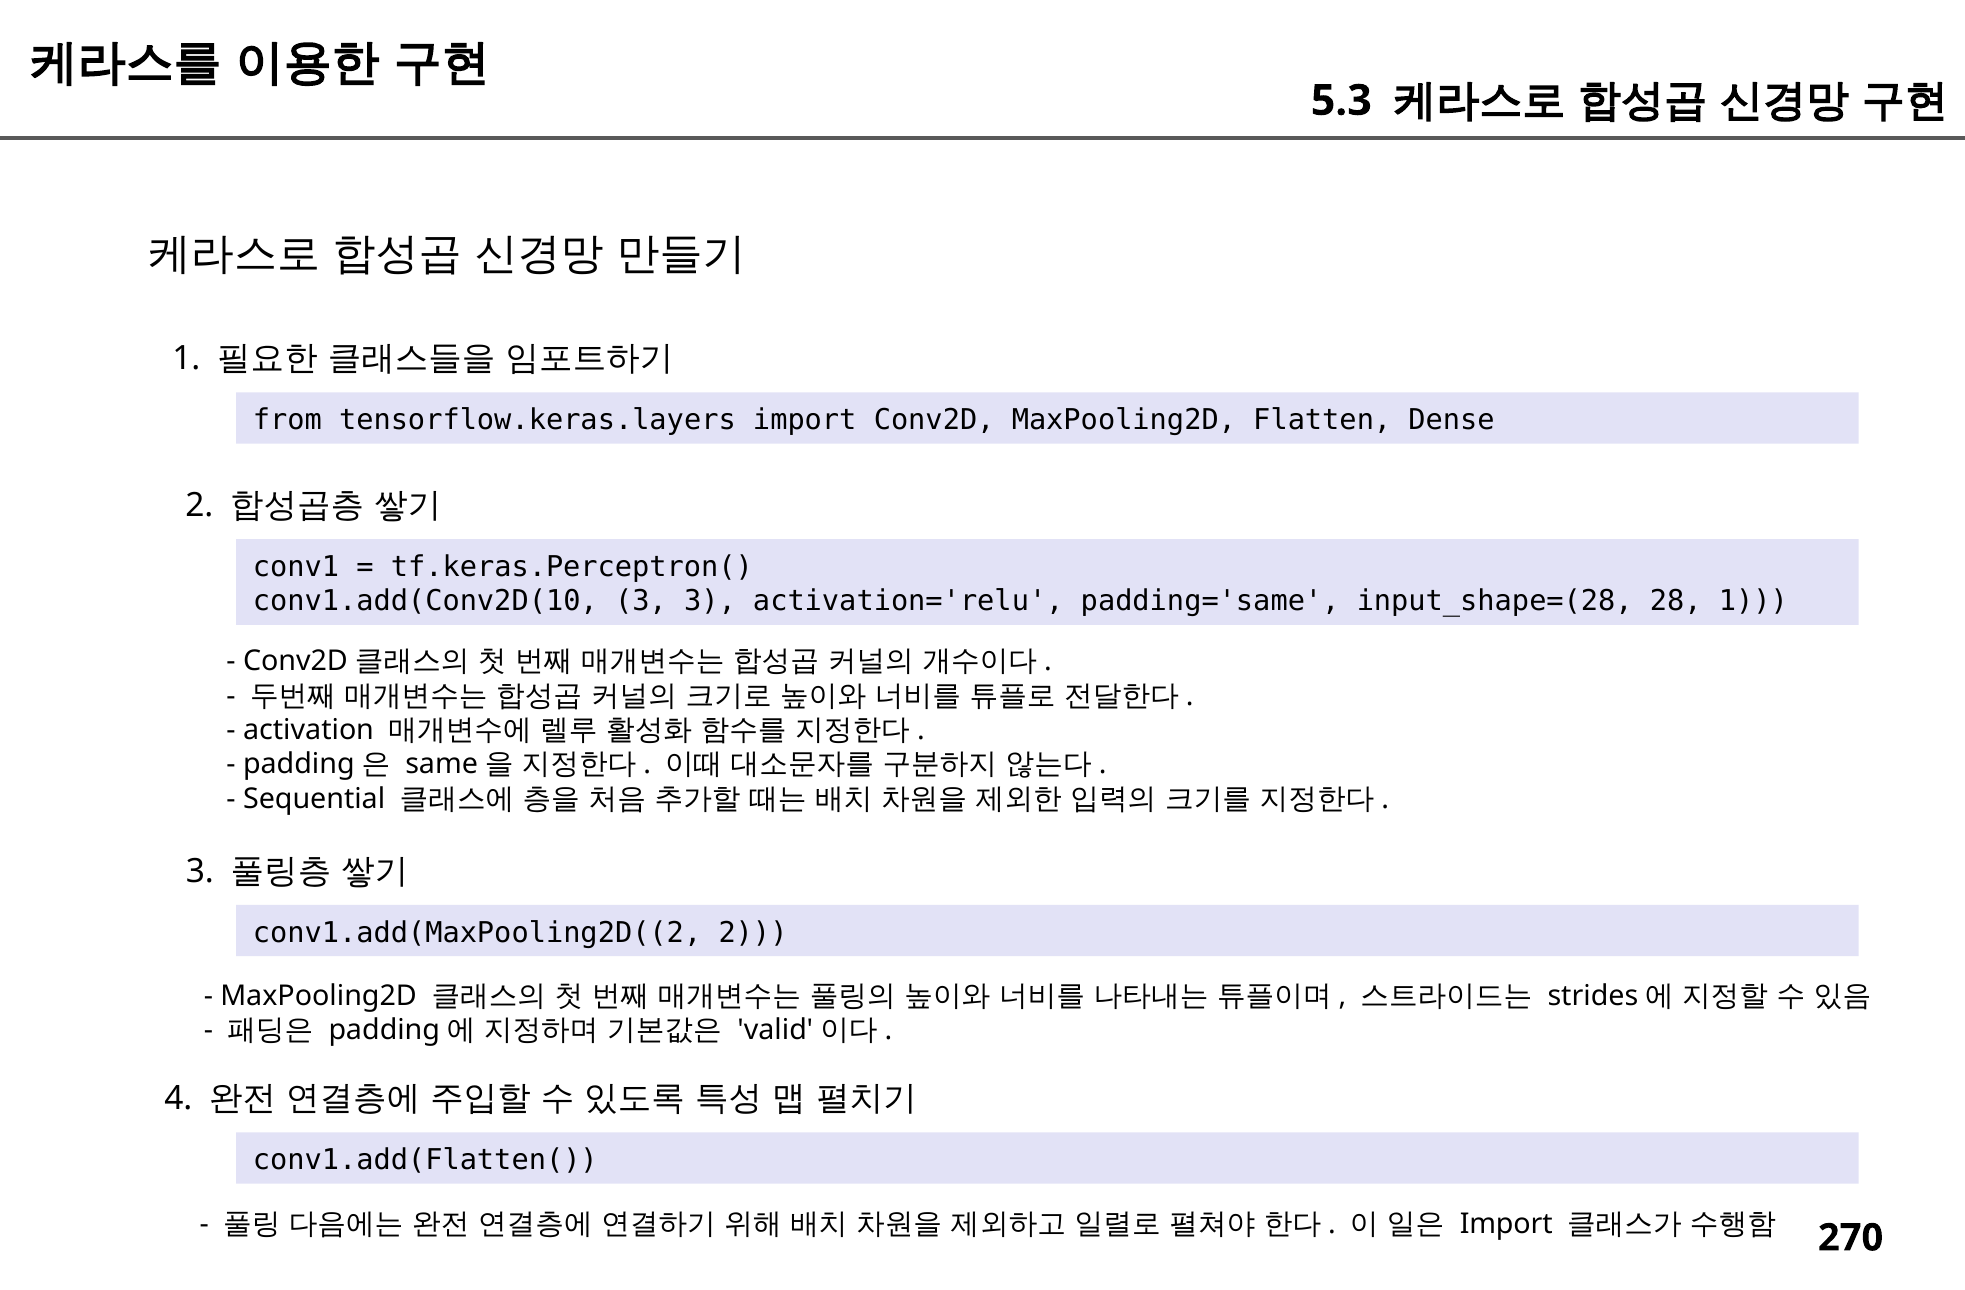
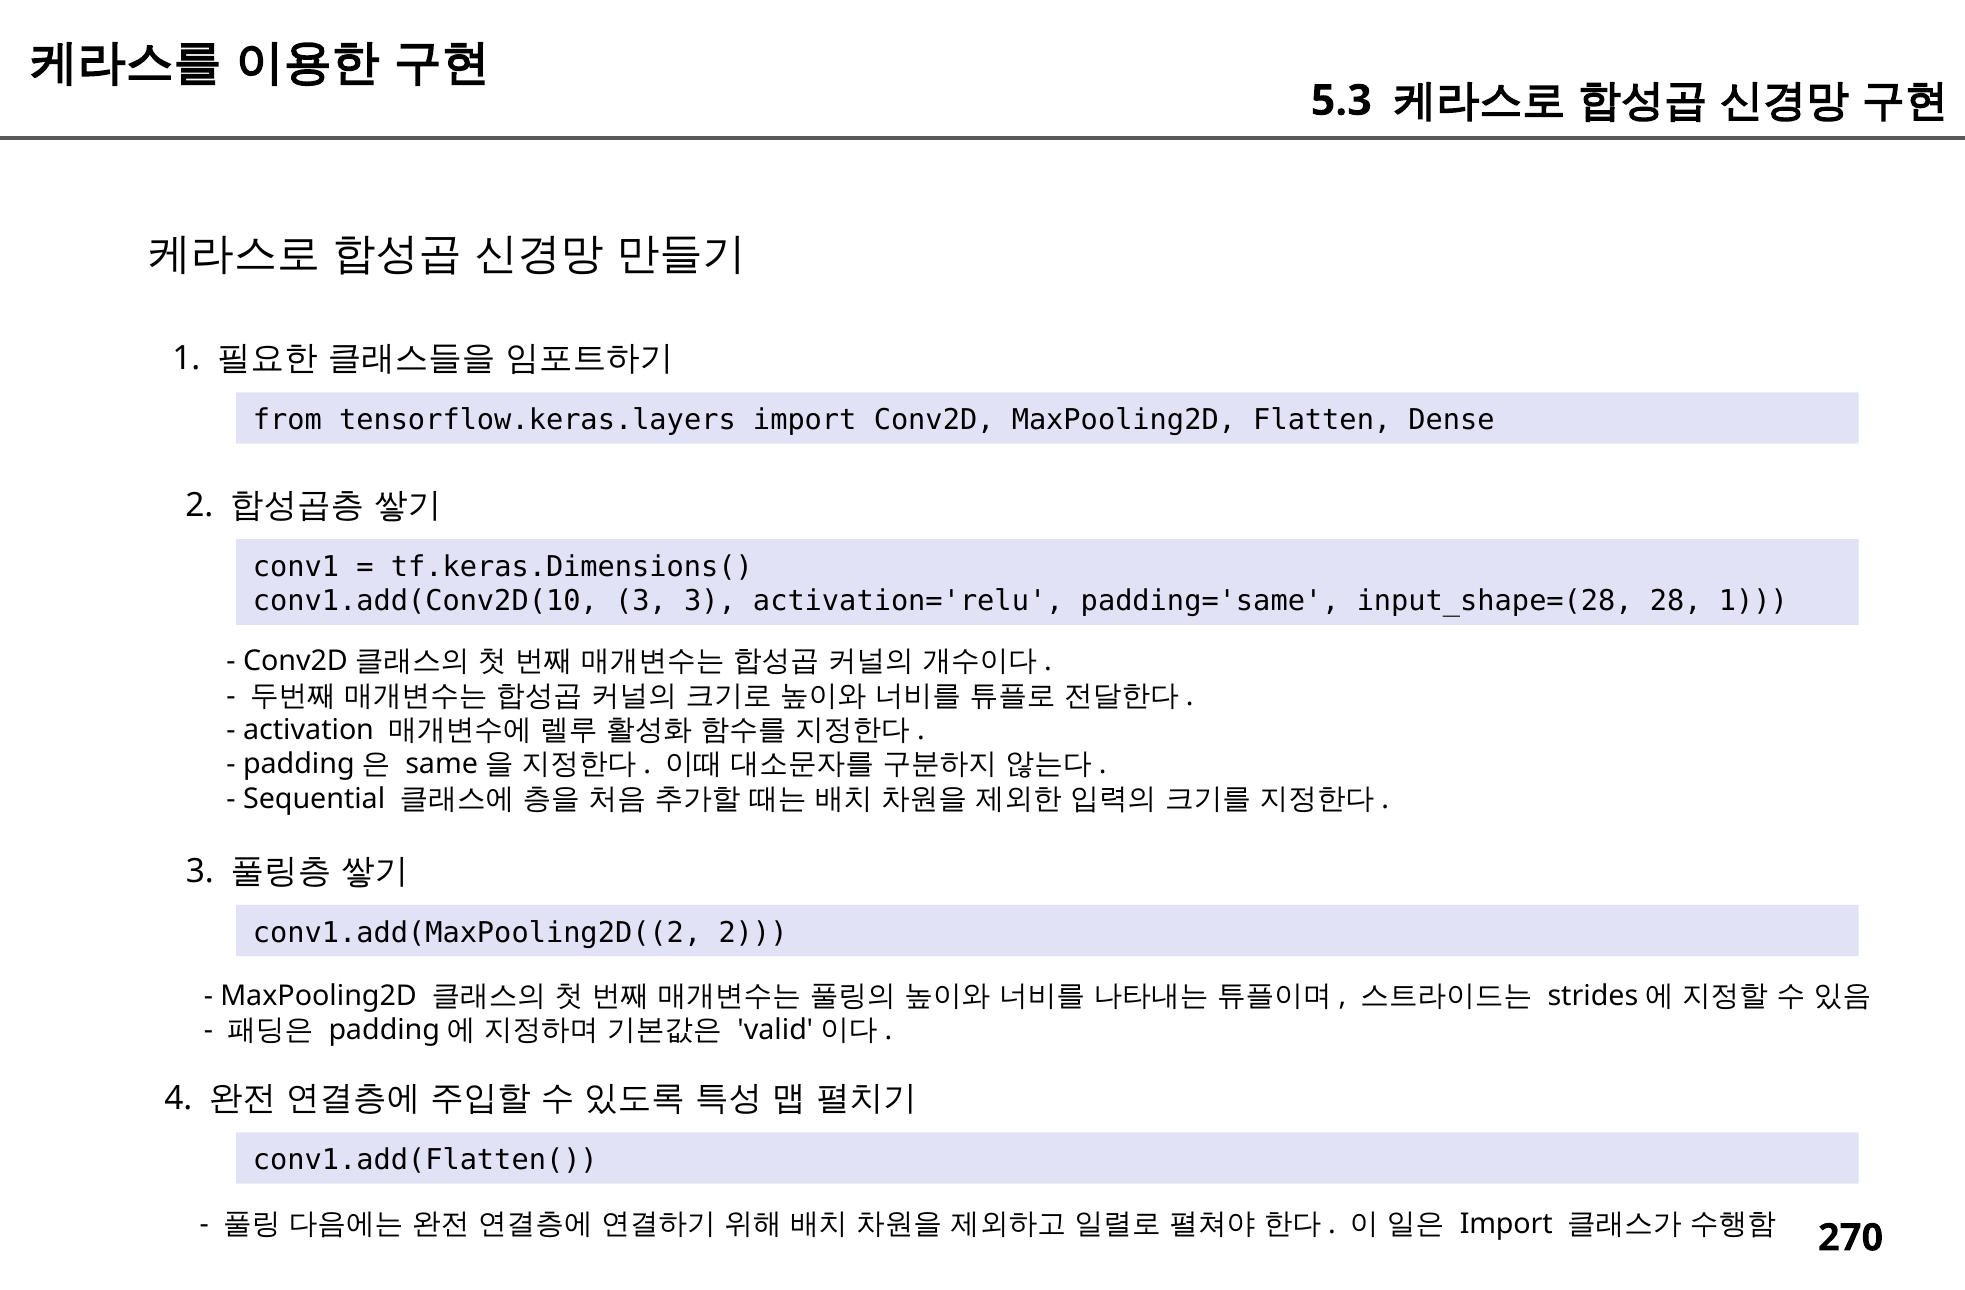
tf.keras.Perceptron(: tf.keras.Perceptron( -> tf.keras.Dimensions(
